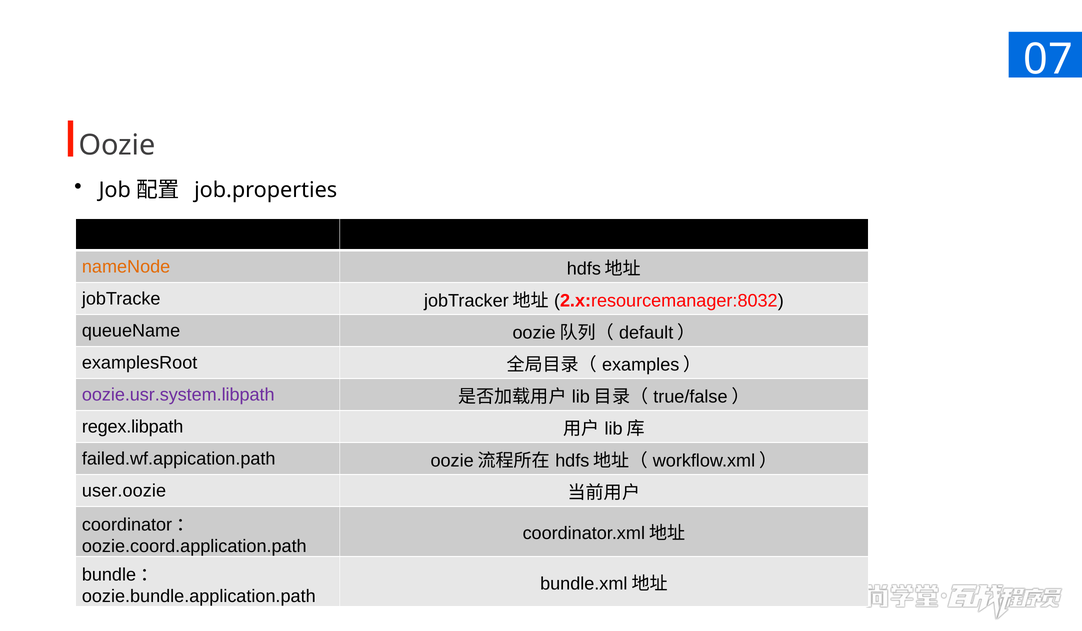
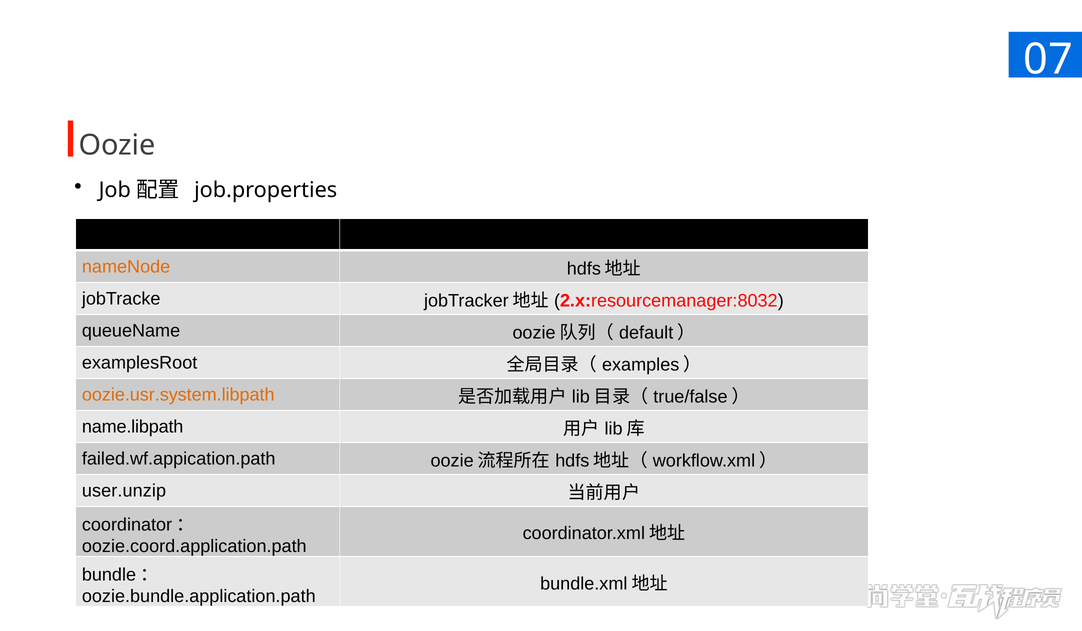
oozie.usr.system.libpath colour: purple -> orange
regex.libpath: regex.libpath -> name.libpath
user.oozie: user.oozie -> user.unzip
